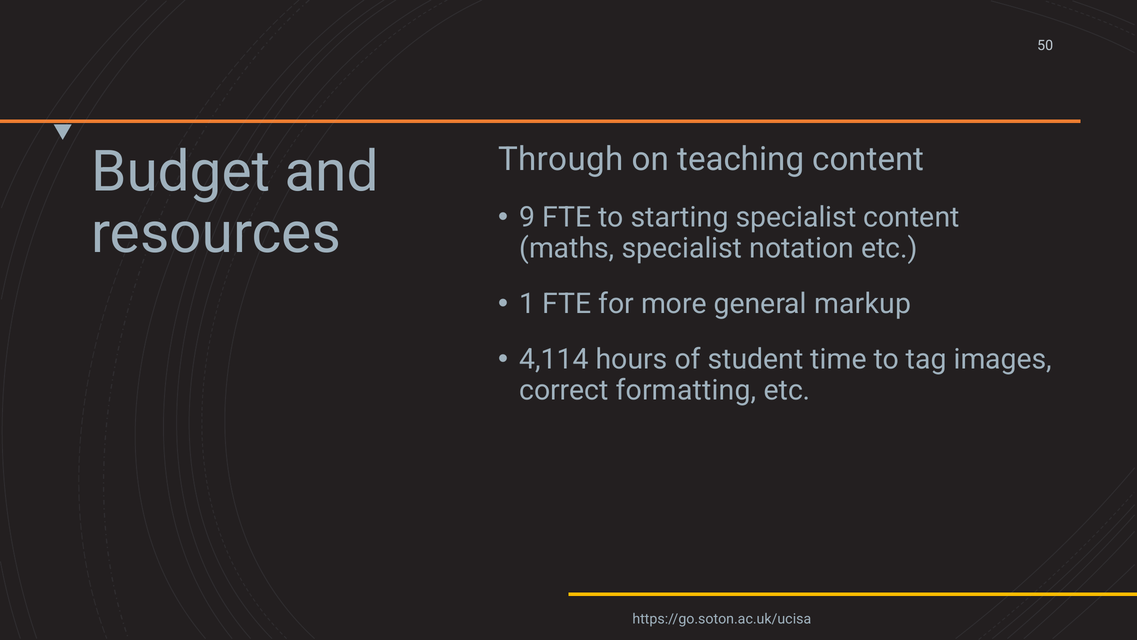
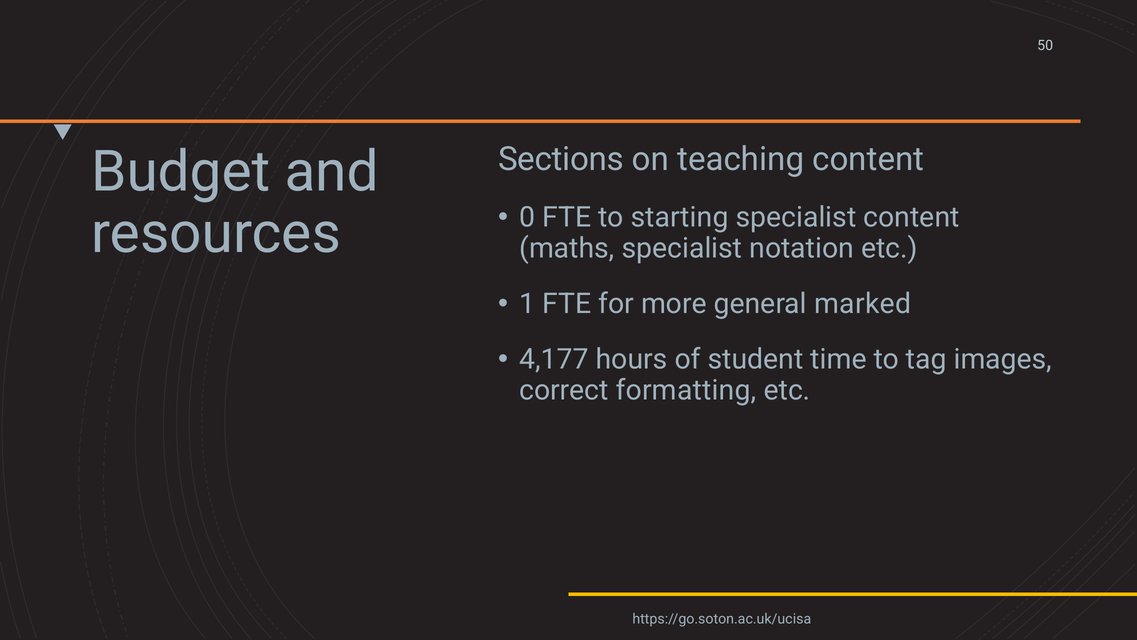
Through: Through -> Sections
9: 9 -> 0
markup: markup -> marked
4,114: 4,114 -> 4,177
